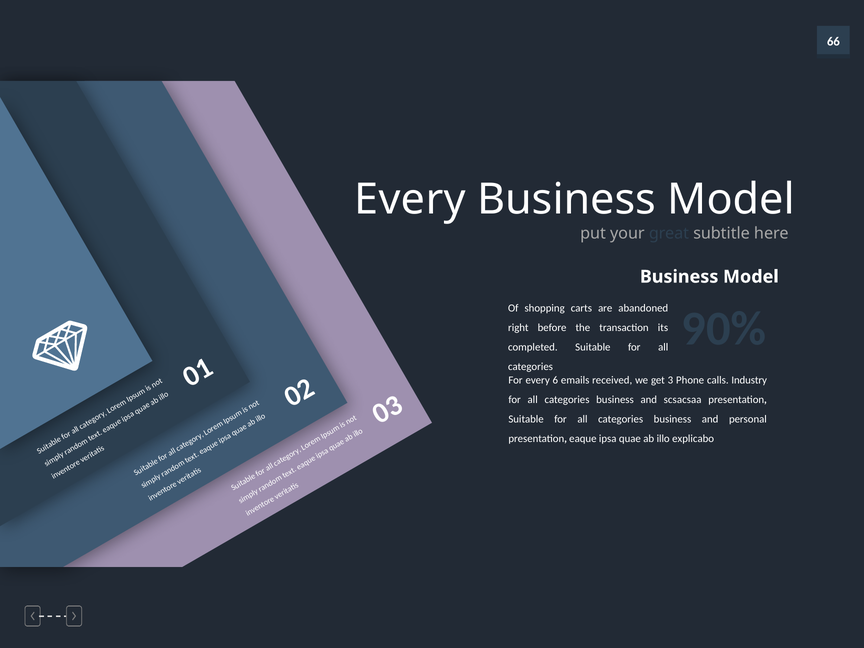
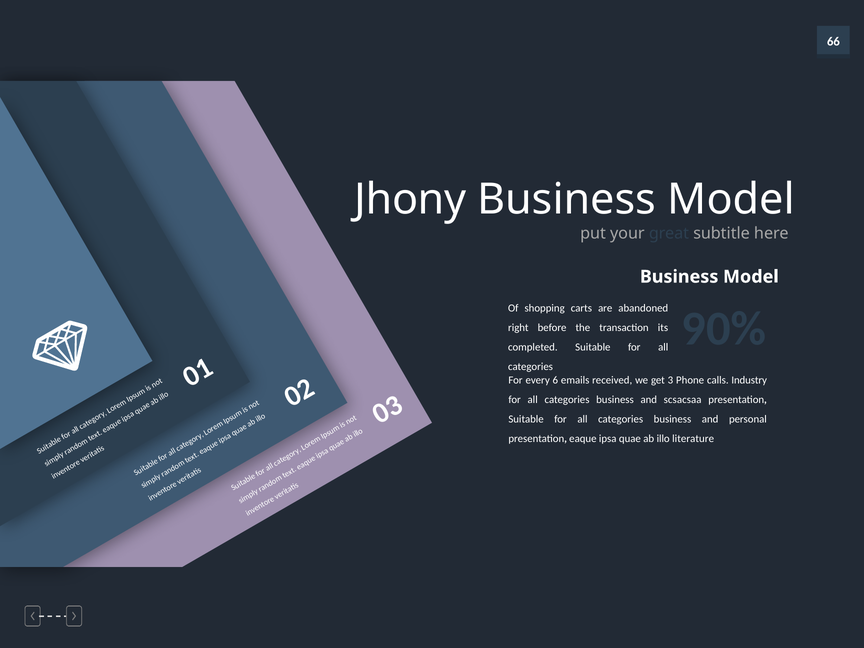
Every at (410, 199): Every -> Jhony
explicabo: explicabo -> literature
